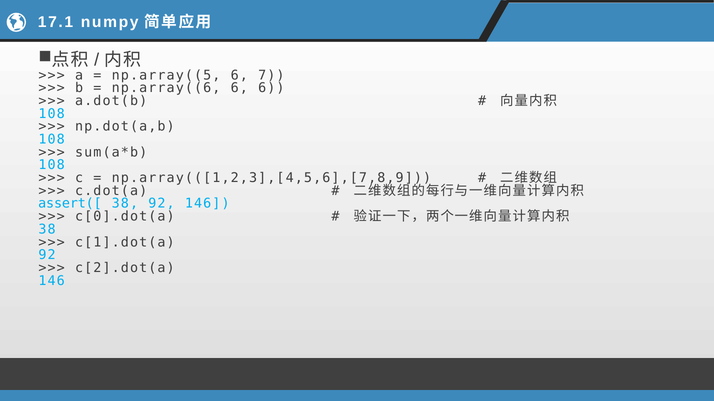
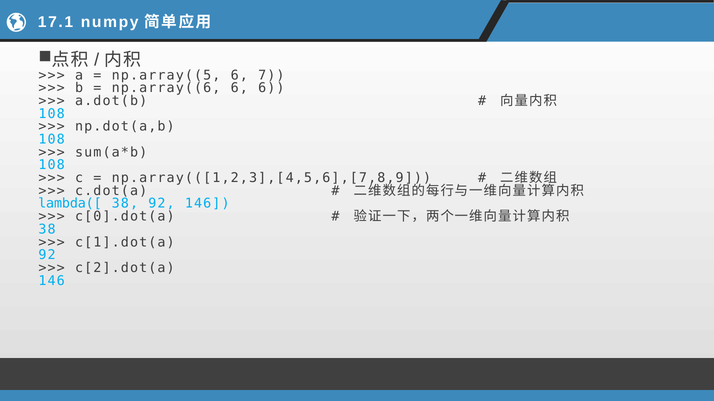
assert([: assert([ -> lambda([
